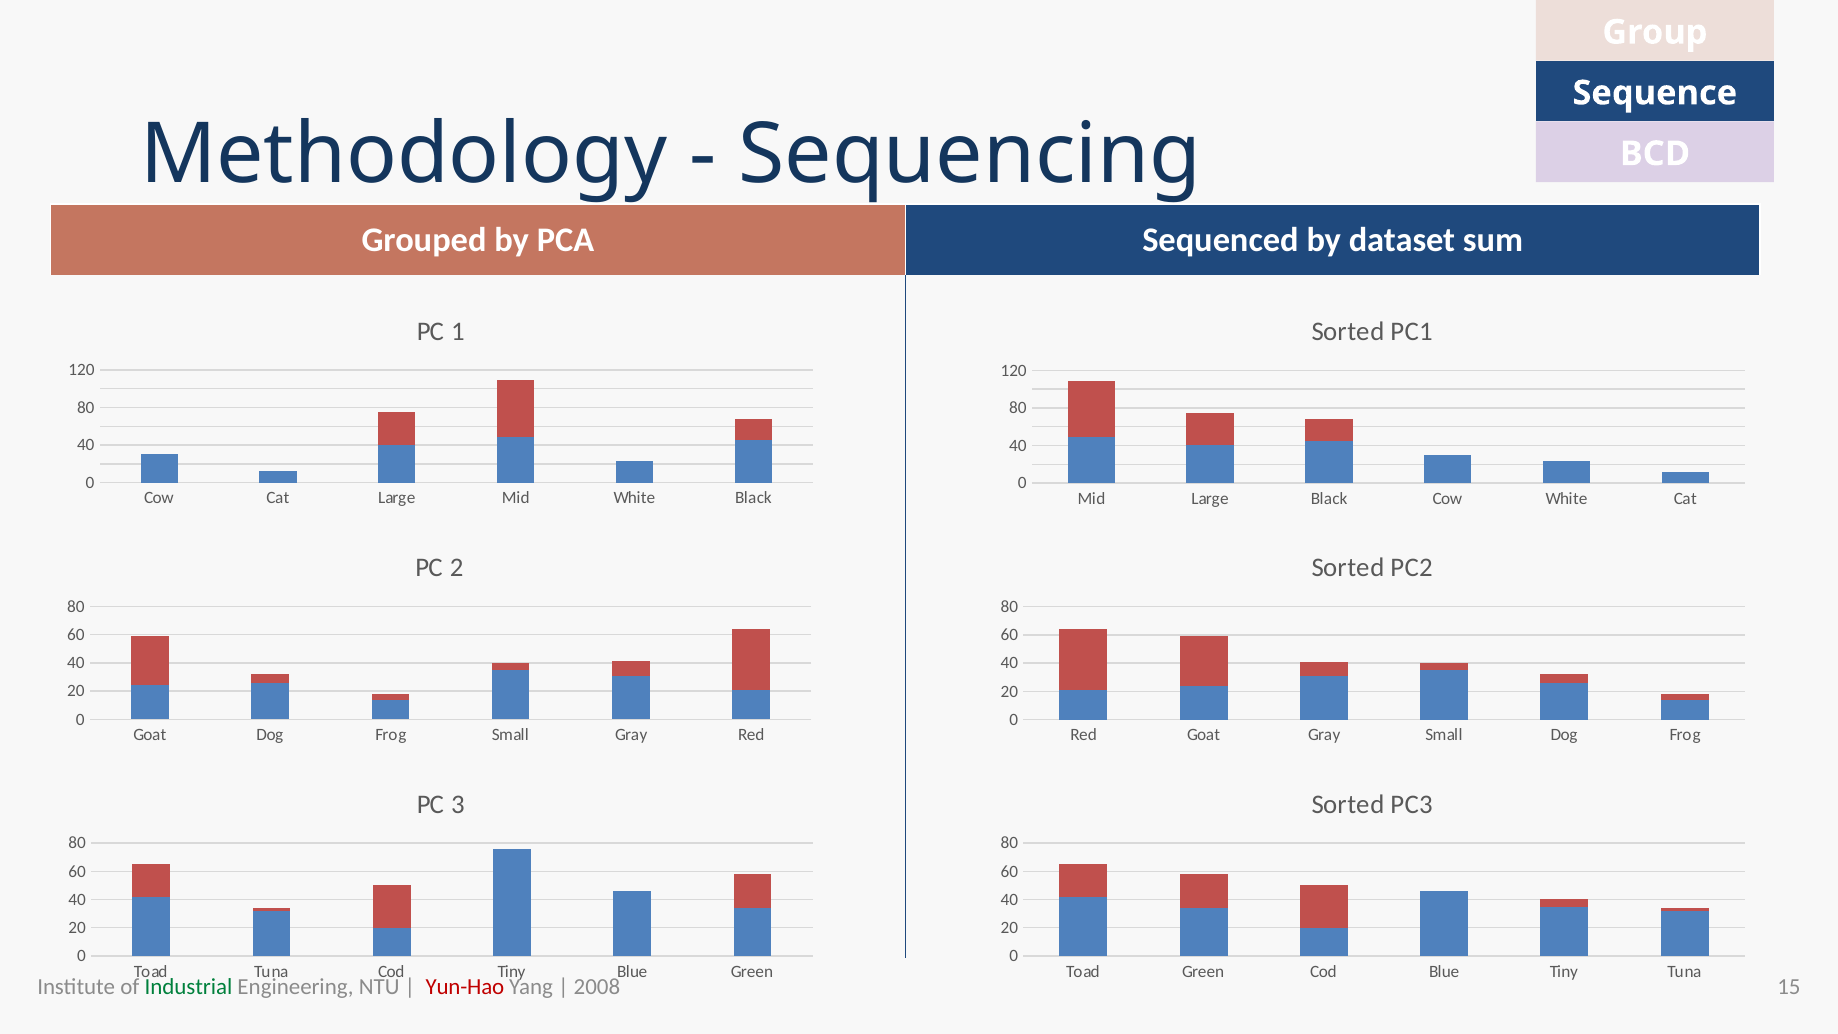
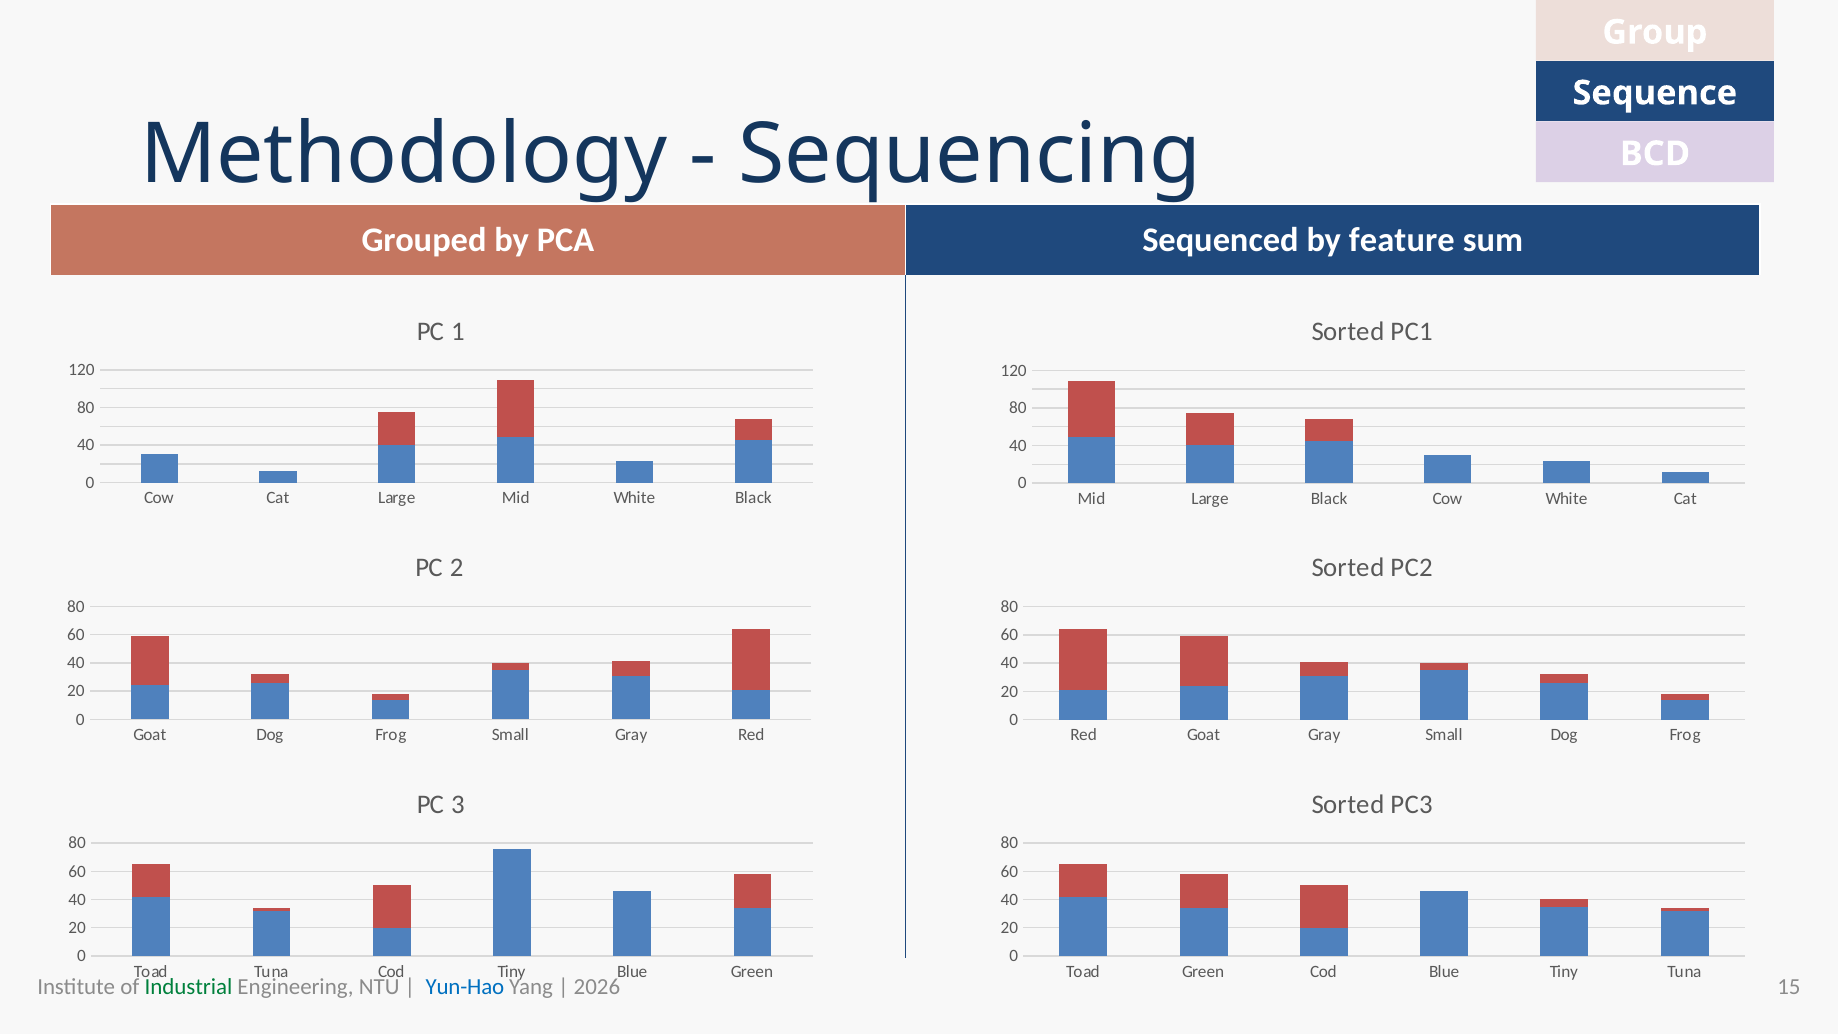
dataset: dataset -> feature
Yun-Hao colour: red -> blue
2008: 2008 -> 2026
